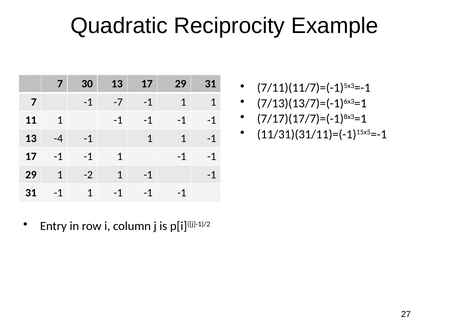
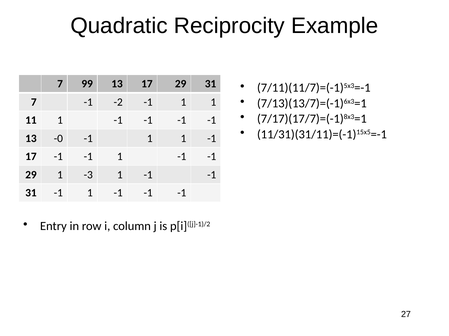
30: 30 -> 99
-7: -7 -> -2
-4: -4 -> -0
-2: -2 -> -3
